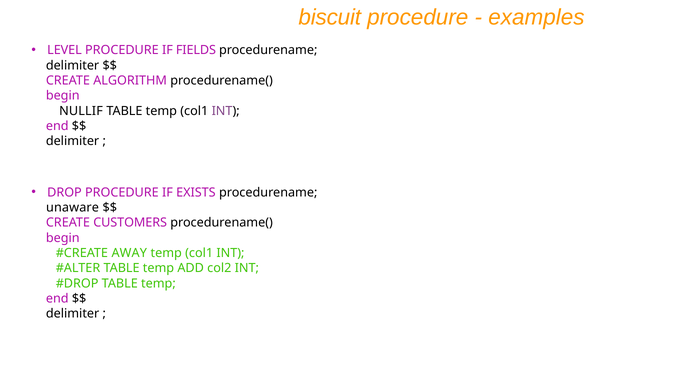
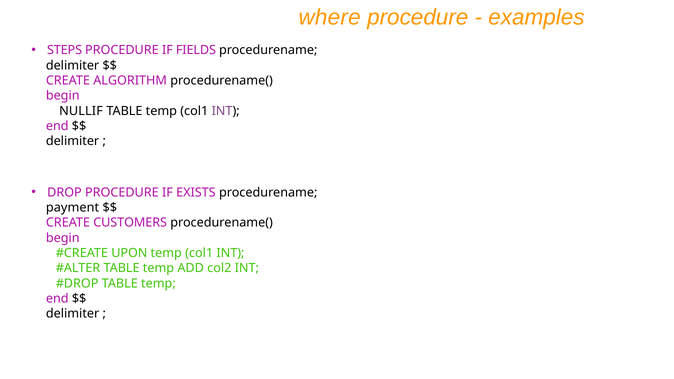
biscuit: biscuit -> where
LEVEL: LEVEL -> STEPS
unaware: unaware -> payment
AWAY: AWAY -> UPON
